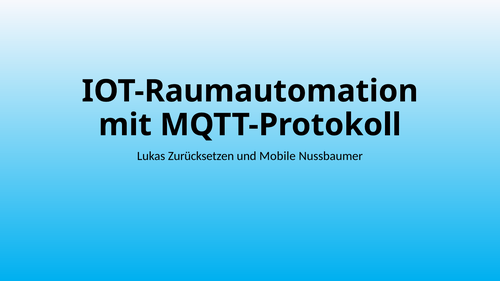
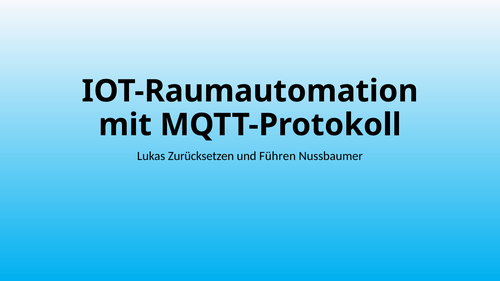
Mobile: Mobile -> Führen
